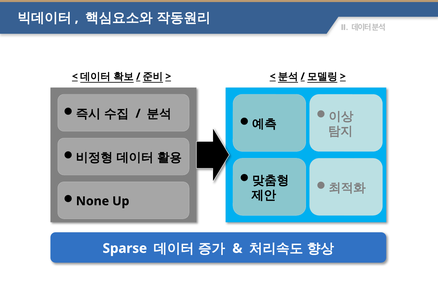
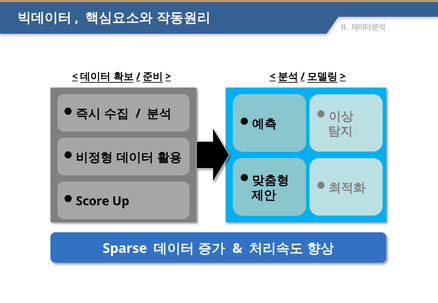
None: None -> Score
